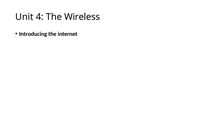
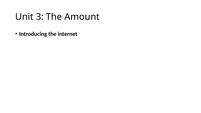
4: 4 -> 3
Wireless: Wireless -> Amount
